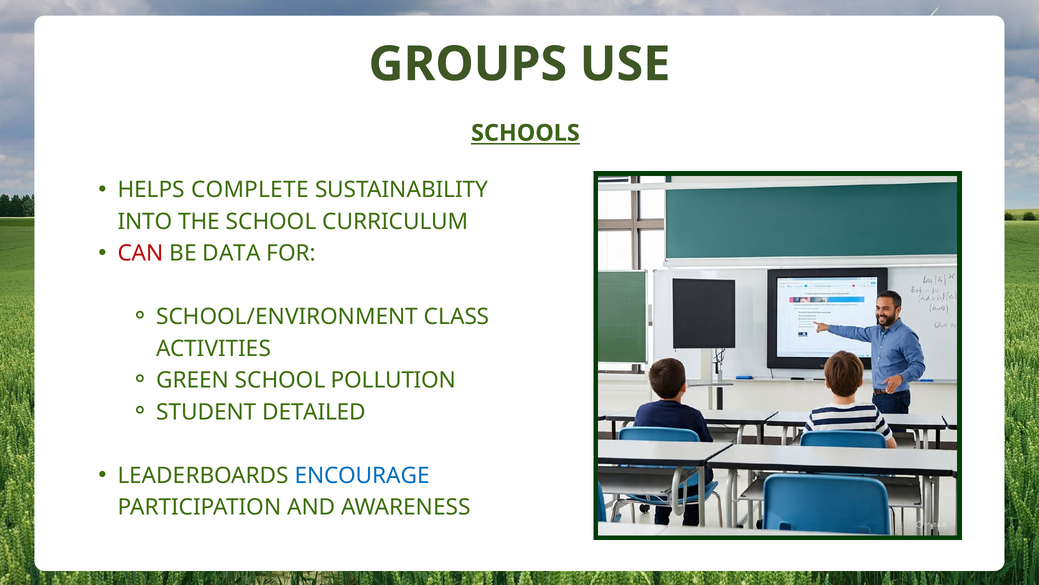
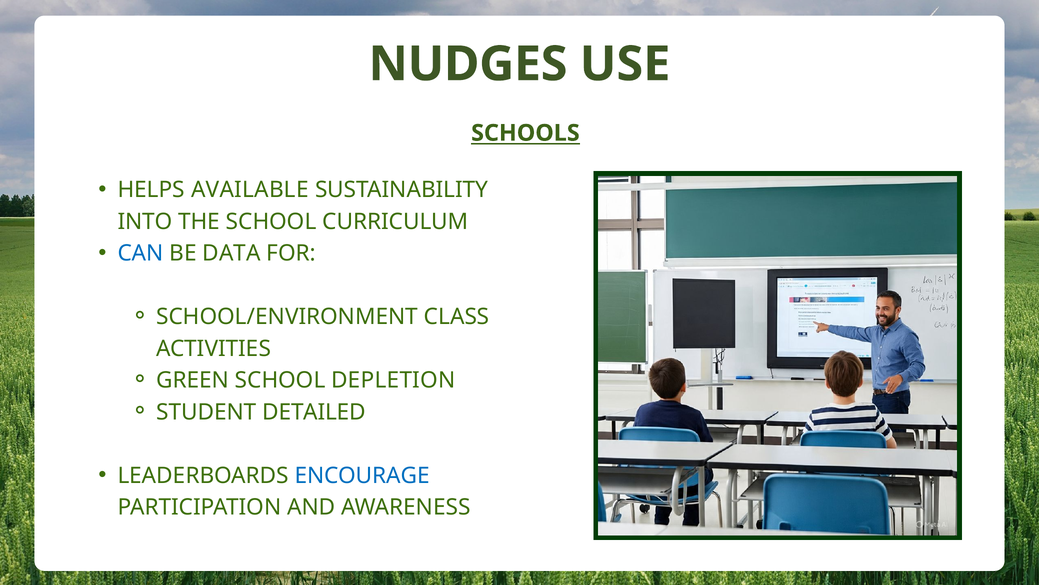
GROUPS: GROUPS -> NUDGES
COMPLETE: COMPLETE -> AVAILABLE
CAN colour: red -> blue
POLLUTION: POLLUTION -> DEPLETION
